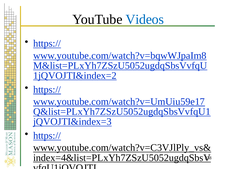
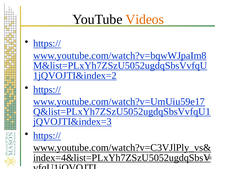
Videos colour: blue -> orange
